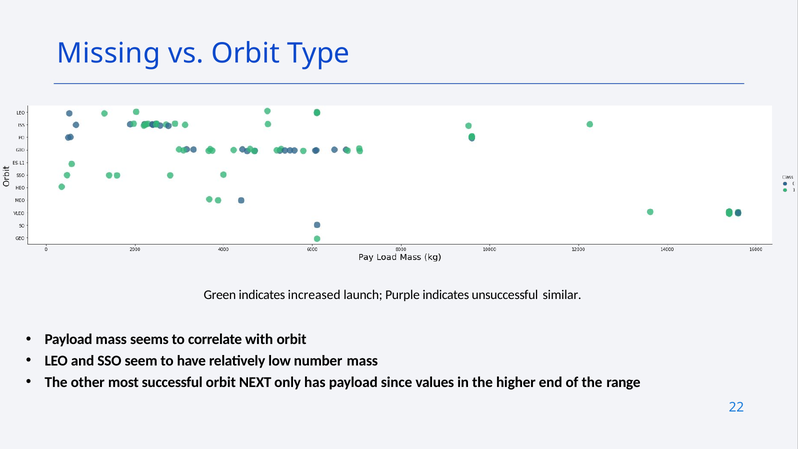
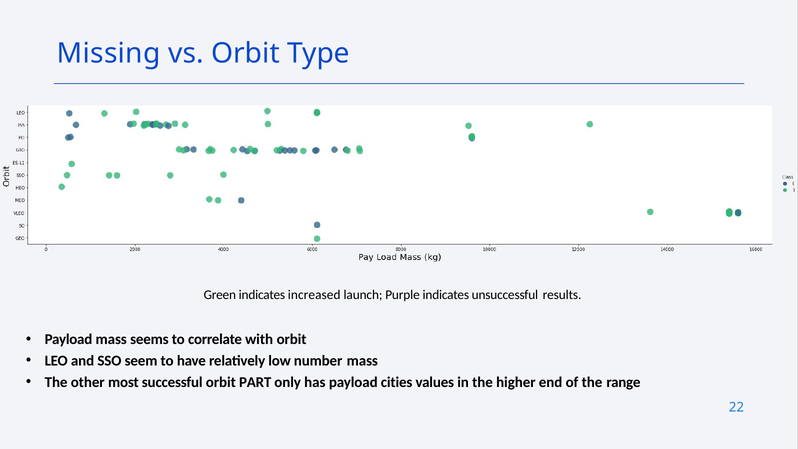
similar: similar -> results
NEXT: NEXT -> PART
since: since -> cities
